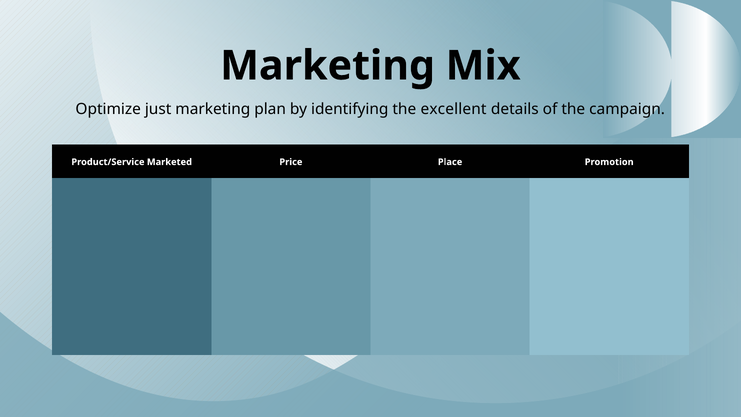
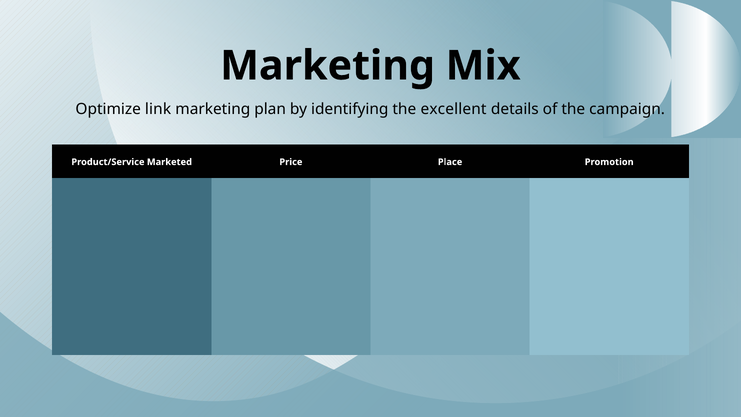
just: just -> link
